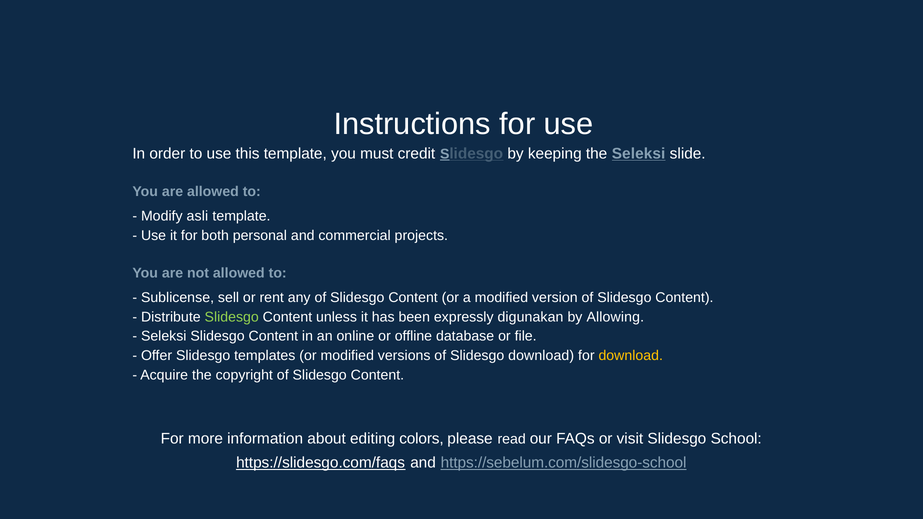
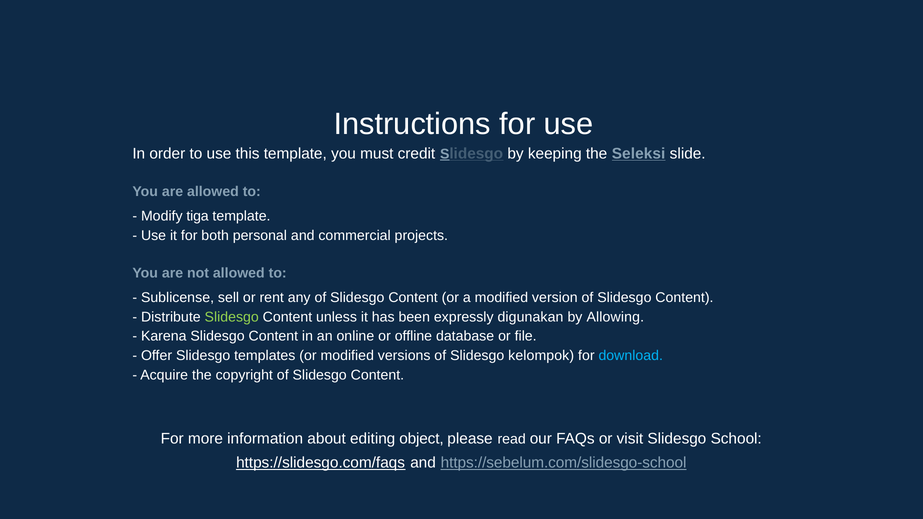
asli: asli -> tiga
Seleksi at (164, 336): Seleksi -> Karena
Slidesgo download: download -> kelompok
download at (631, 356) colour: yellow -> light blue
colors: colors -> object
